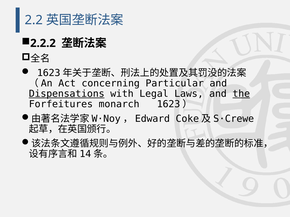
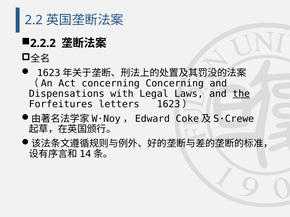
concerning Particular: Particular -> Concerning
Dispensations underline: present -> none
monarch: monarch -> letters
